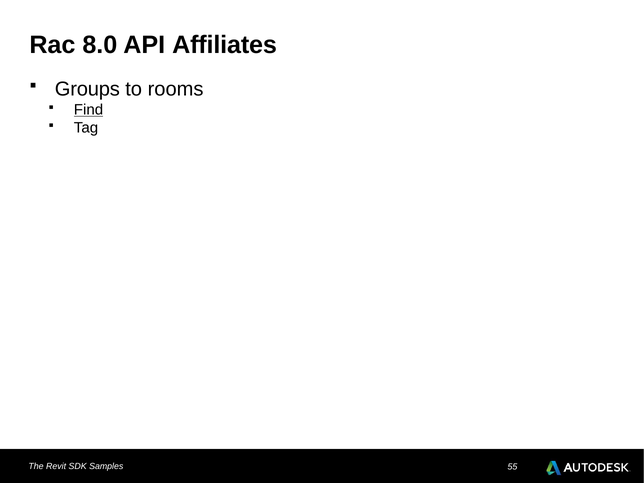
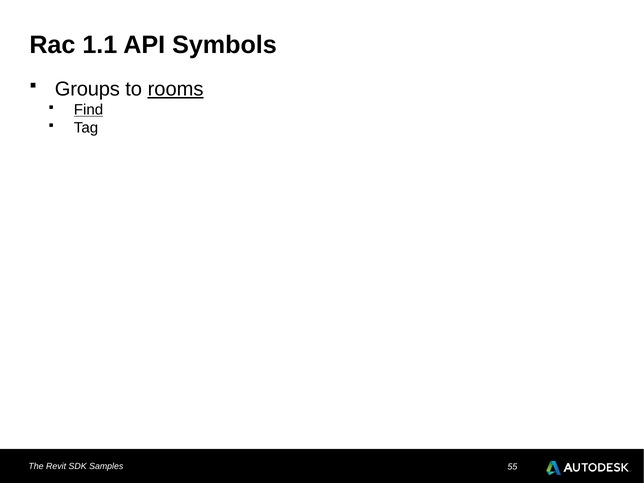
8.0: 8.0 -> 1.1
Affiliates: Affiliates -> Symbols
rooms underline: none -> present
